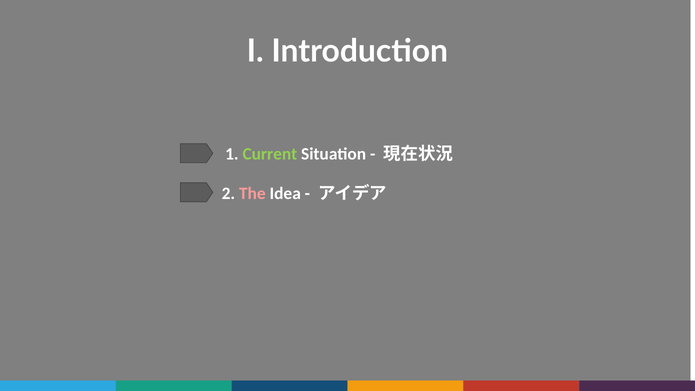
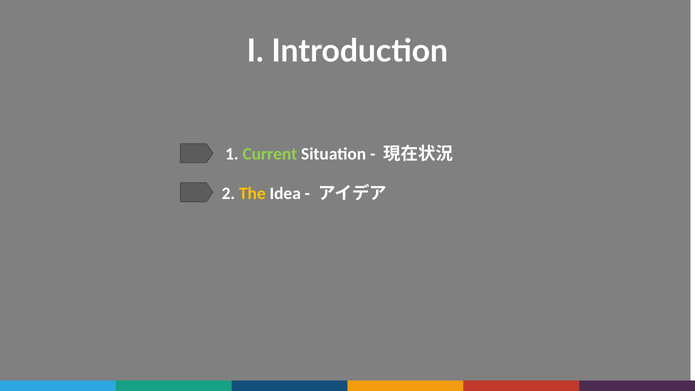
The colour: pink -> yellow
